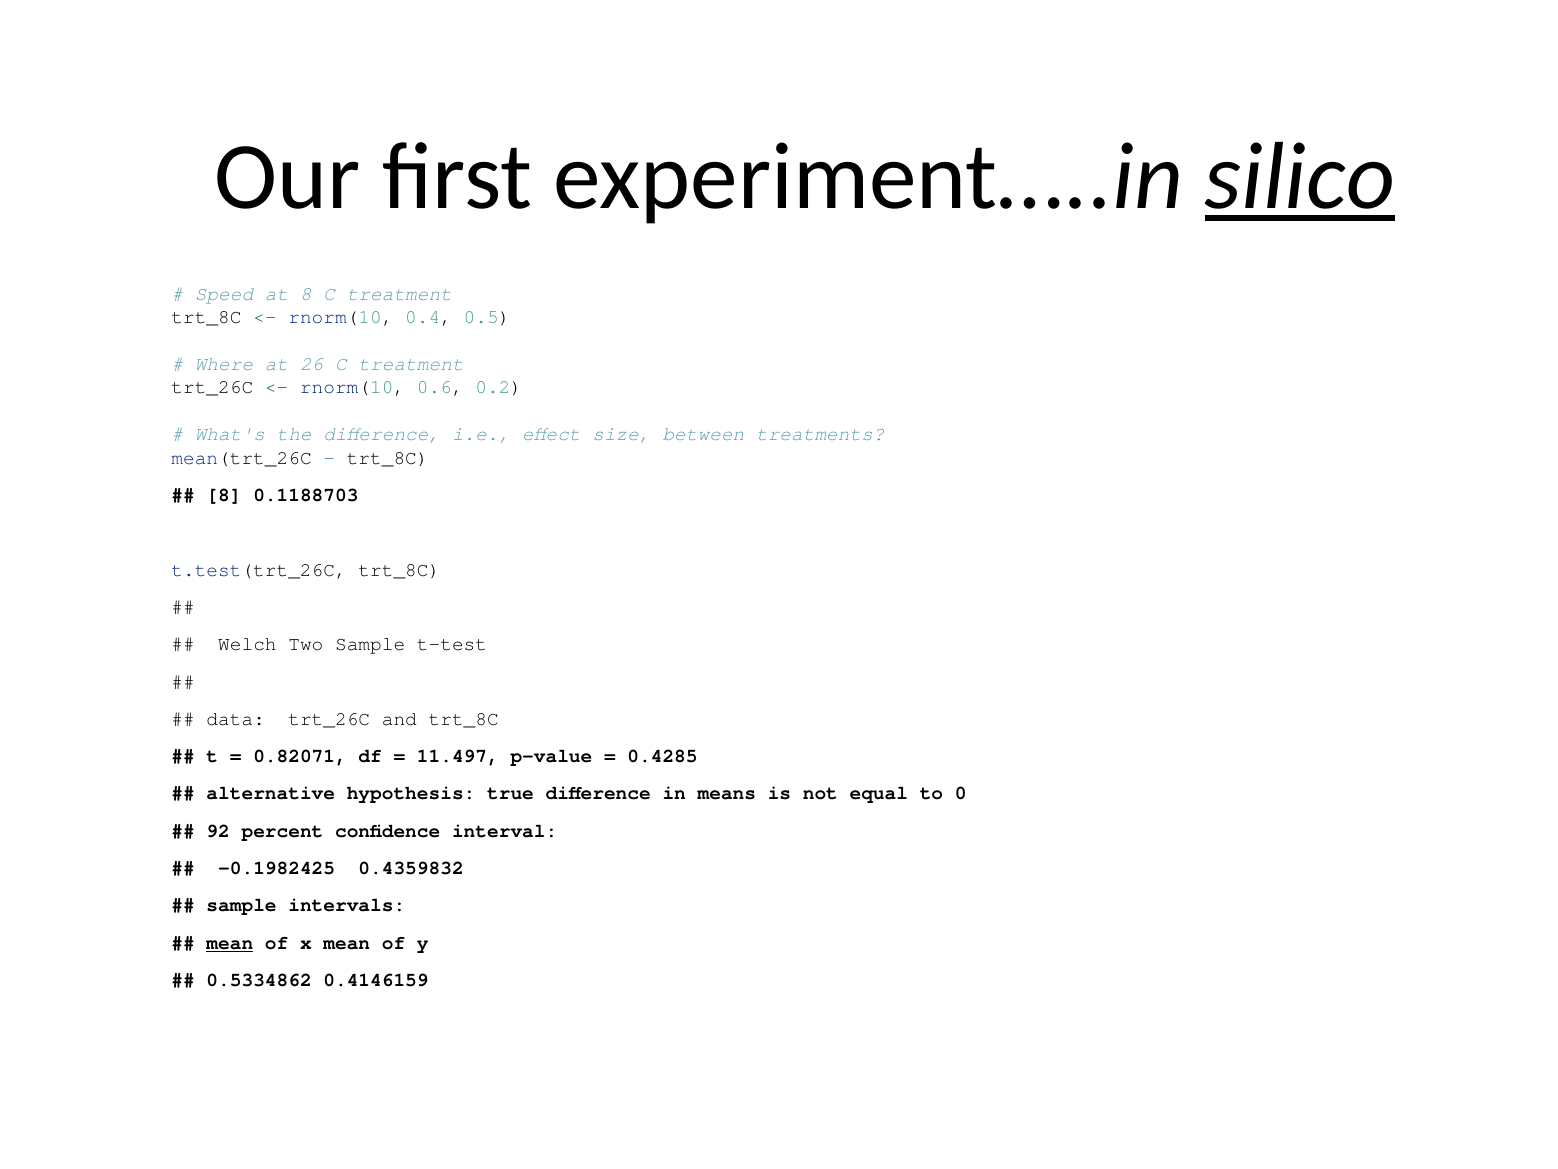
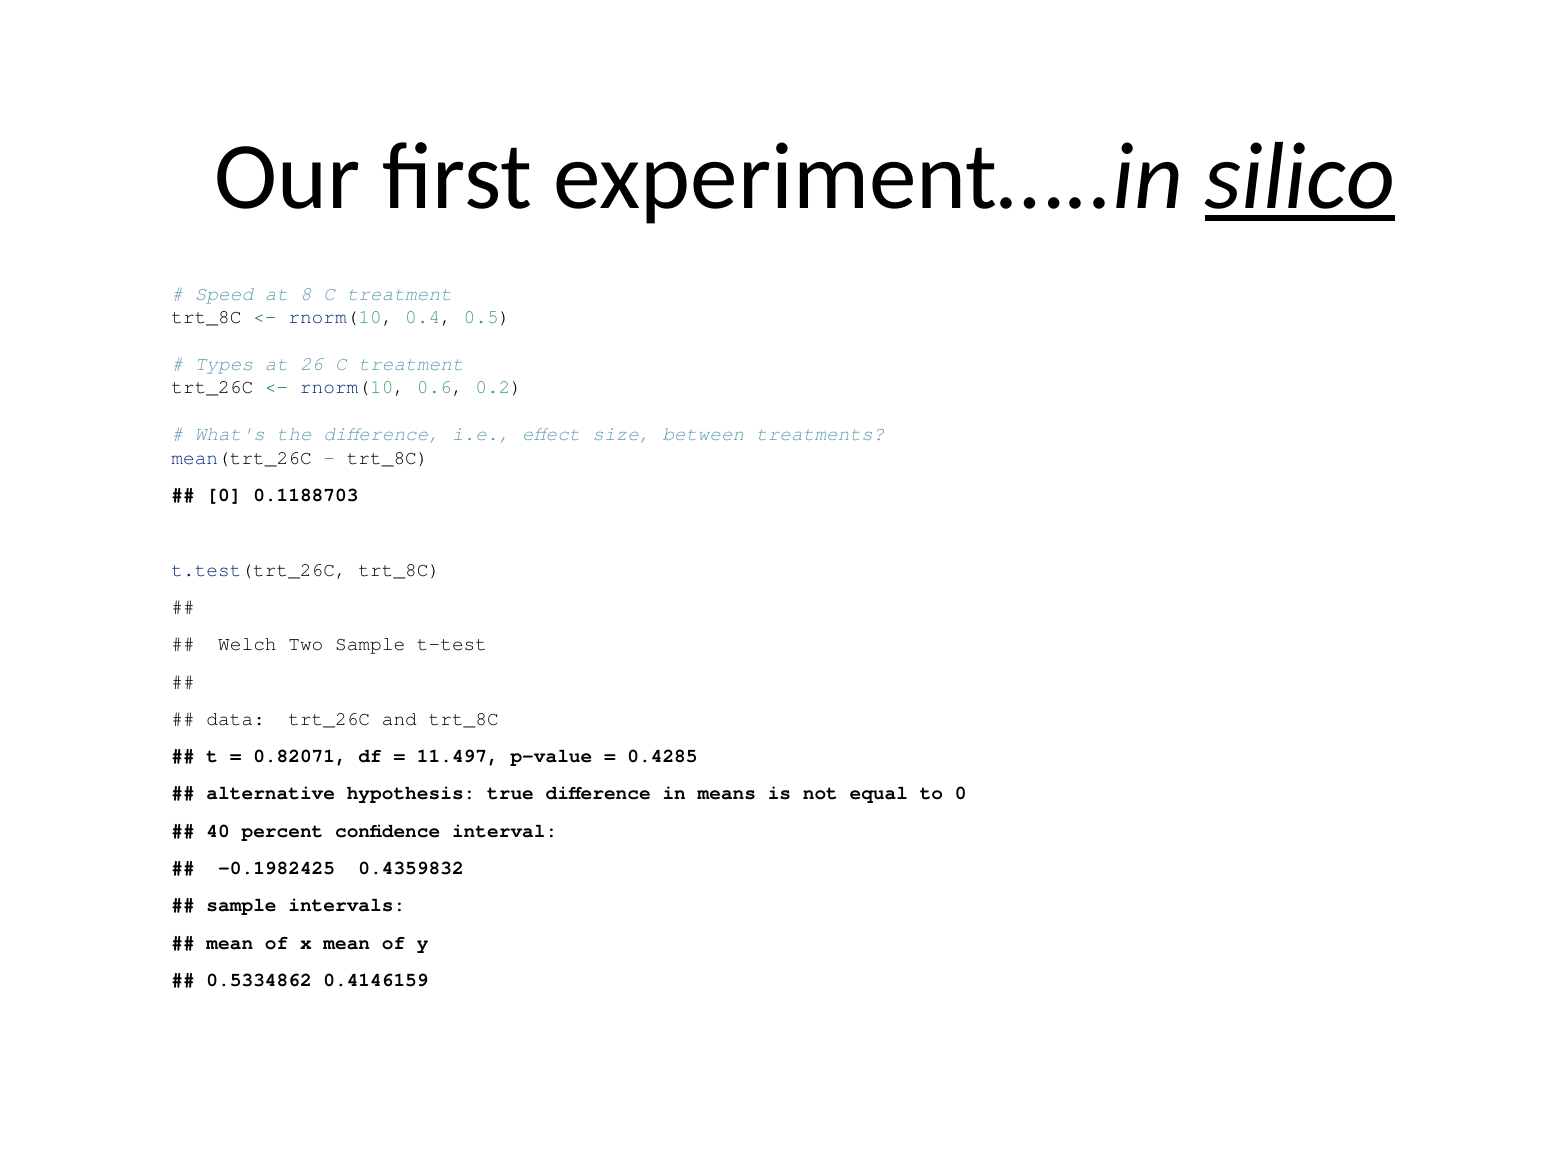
Where: Where -> Types
8 at (224, 495): 8 -> 0
92: 92 -> 40
mean at (230, 942) underline: present -> none
